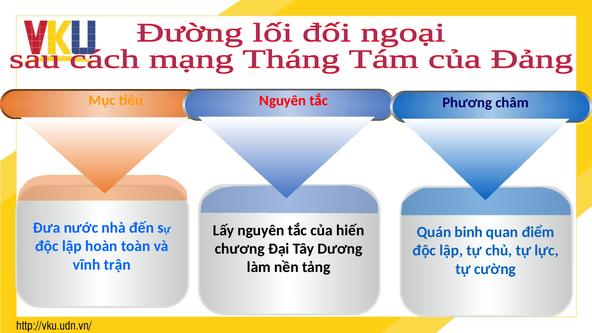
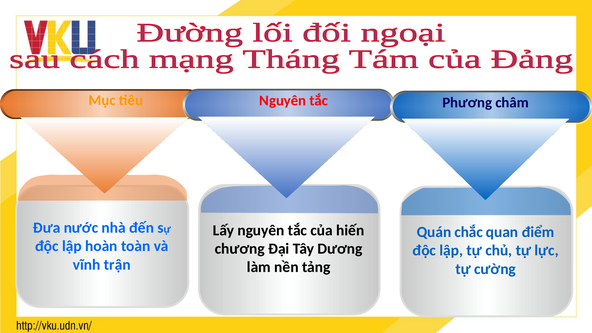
binh: binh -> chắc
